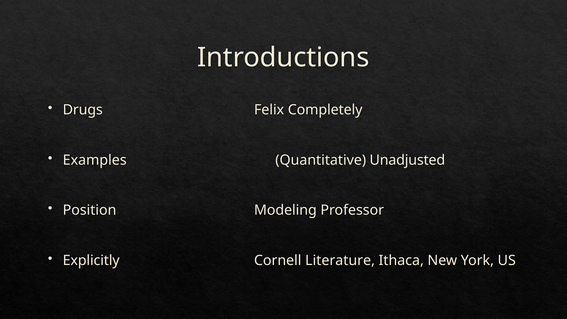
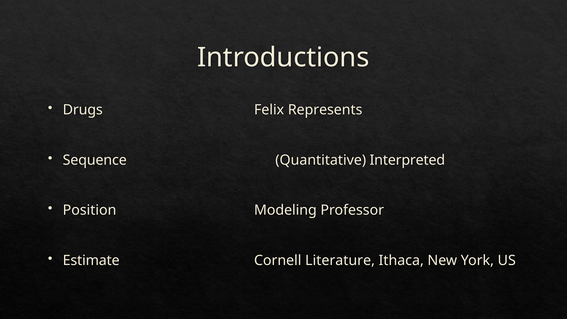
Completely: Completely -> Represents
Examples: Examples -> Sequence
Unadjusted: Unadjusted -> Interpreted
Explicitly: Explicitly -> Estimate
